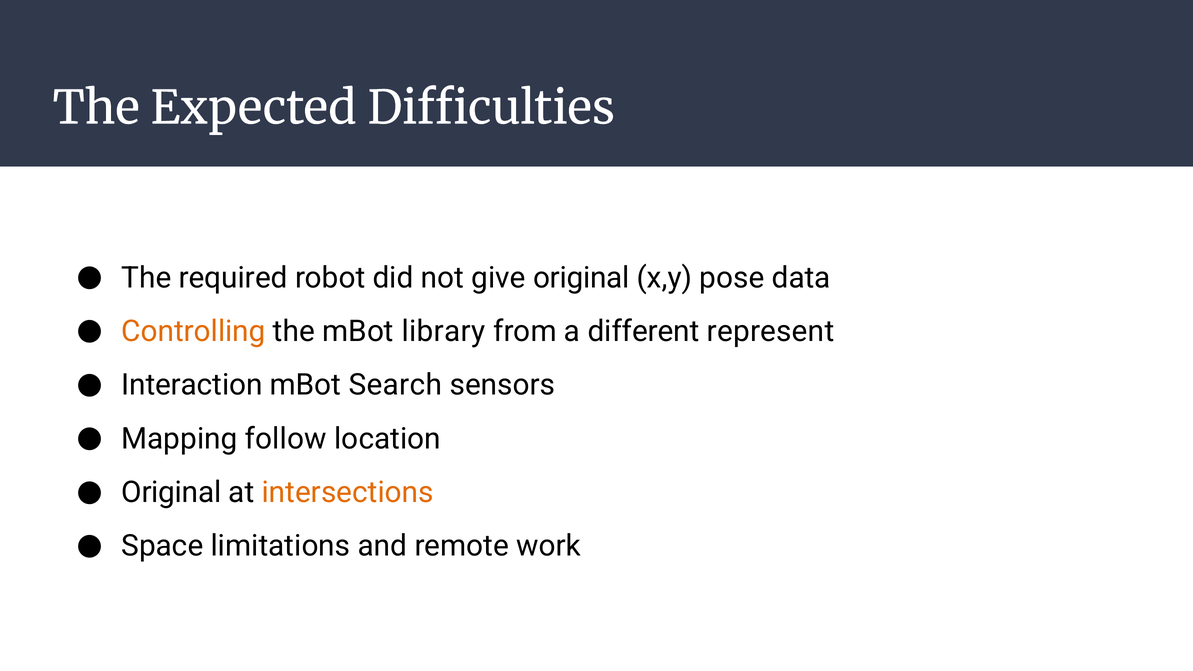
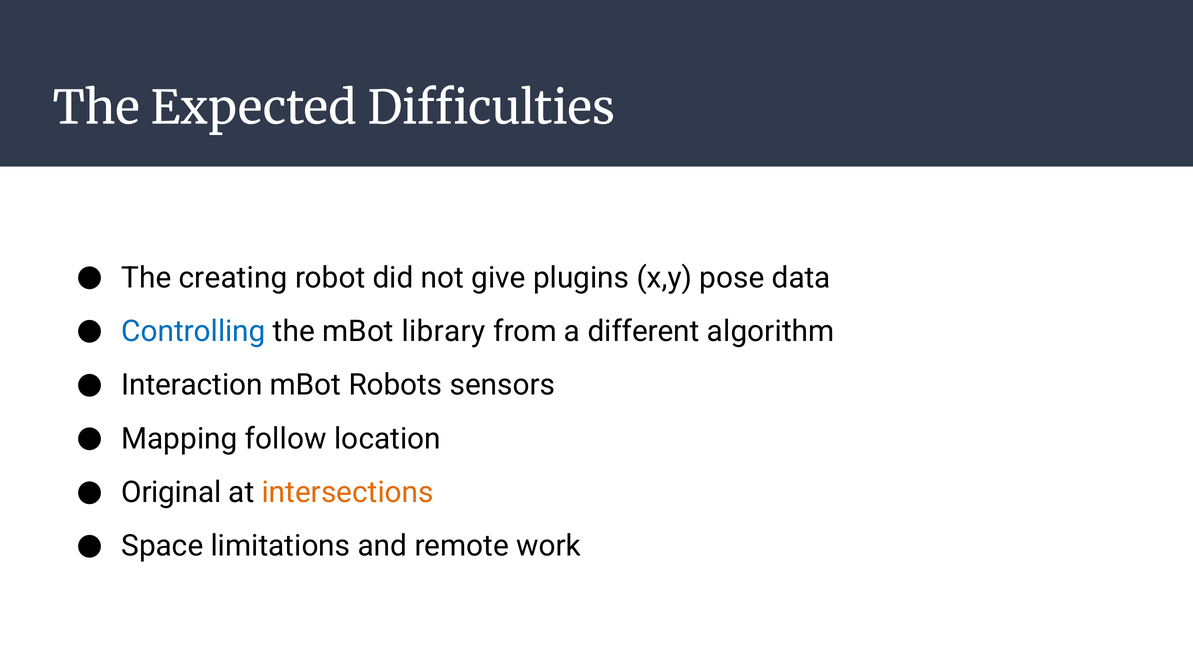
required: required -> creating
give original: original -> plugins
Controlling colour: orange -> blue
represent: represent -> algorithm
Search: Search -> Robots
